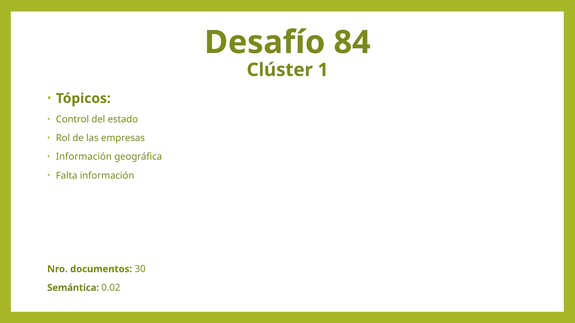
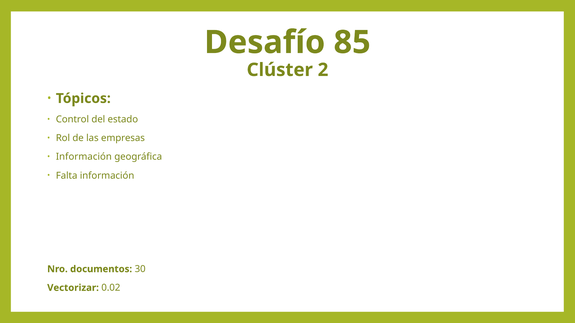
84: 84 -> 85
1: 1 -> 2
Semántica: Semántica -> Vectorizar
